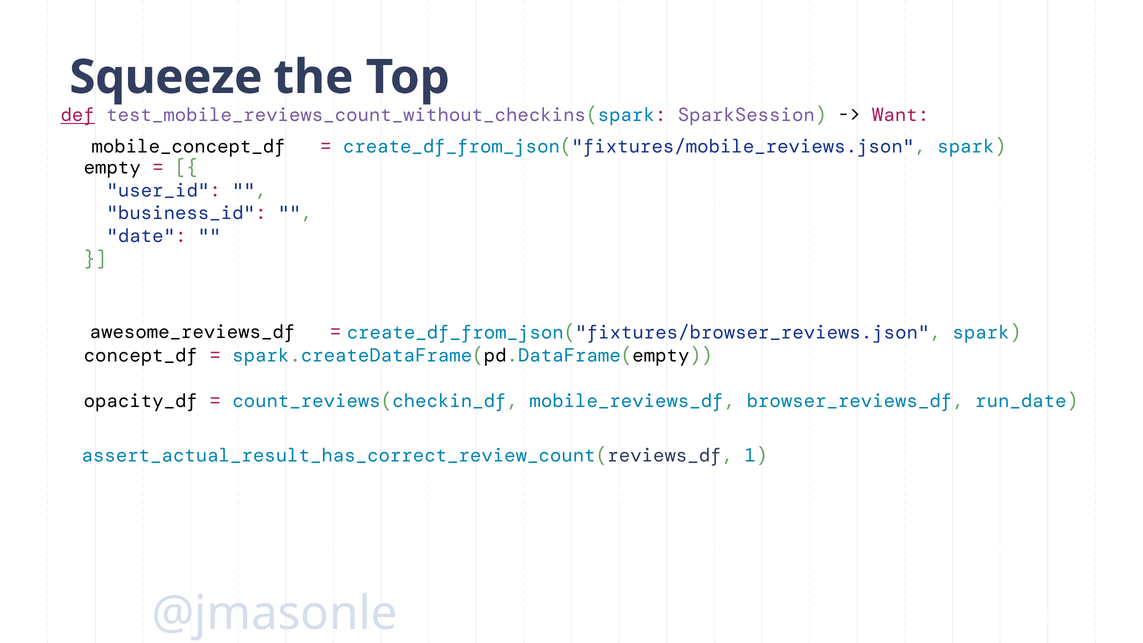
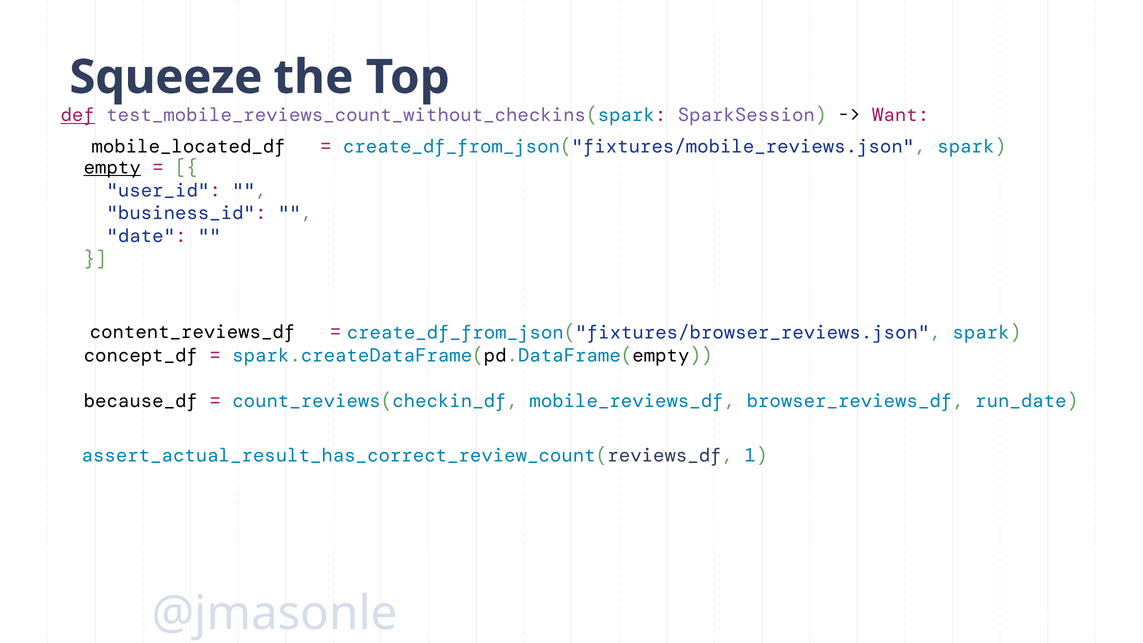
mobile_concept_df: mobile_concept_df -> mobile_located_df
empty underline: none -> present
awesome_reviews_df: awesome_reviews_df -> content_reviews_df
opacity_df: opacity_df -> because_df
